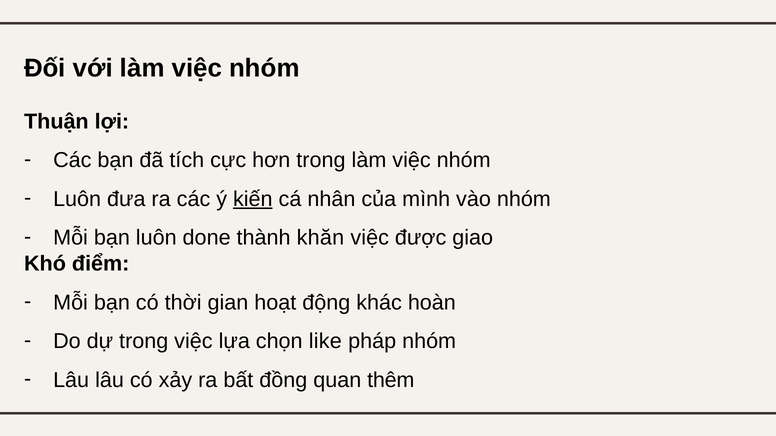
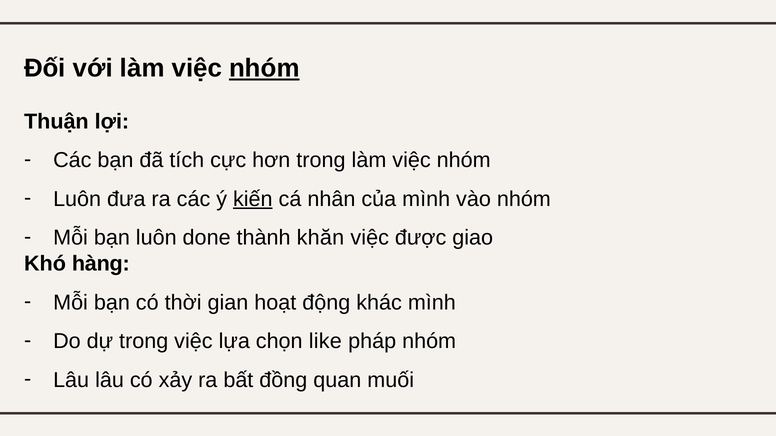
nhóm at (264, 68) underline: none -> present
điểm: điểm -> hàng
khác hoàn: hoàn -> mình
thêm: thêm -> muối
